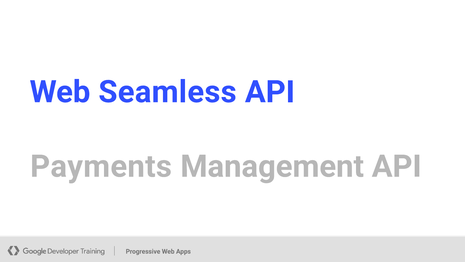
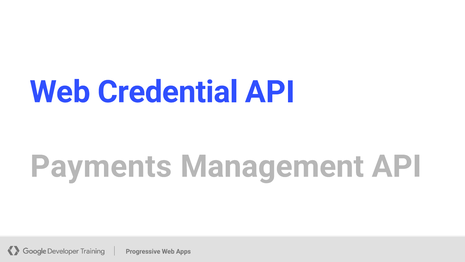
Seamless: Seamless -> Credential
